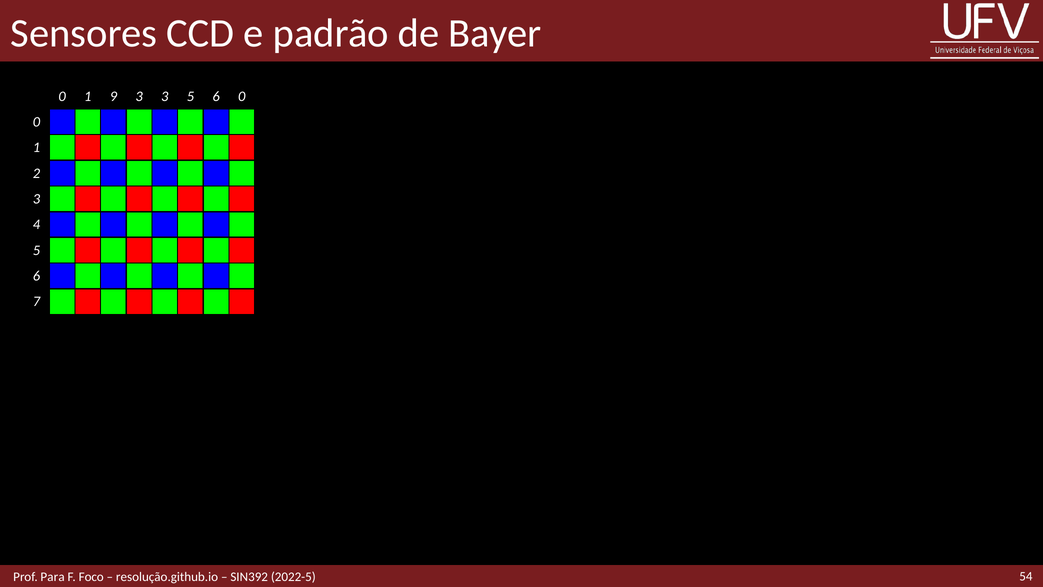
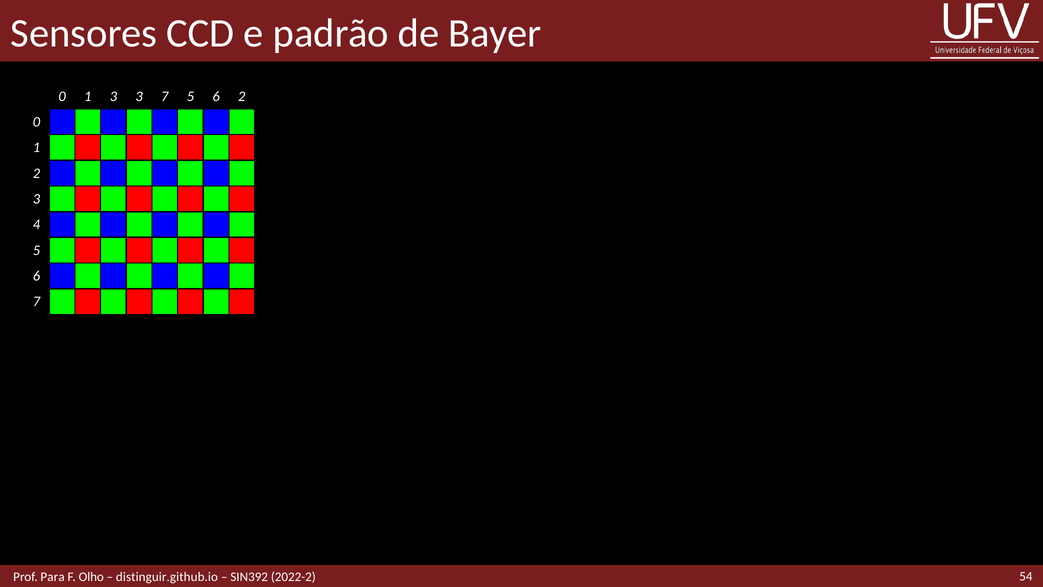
1 9: 9 -> 3
3 3: 3 -> 7
6 0: 0 -> 2
Foco: Foco -> Olho
resolução.github.io: resolução.github.io -> distinguir.github.io
2022-5: 2022-5 -> 2022-2
